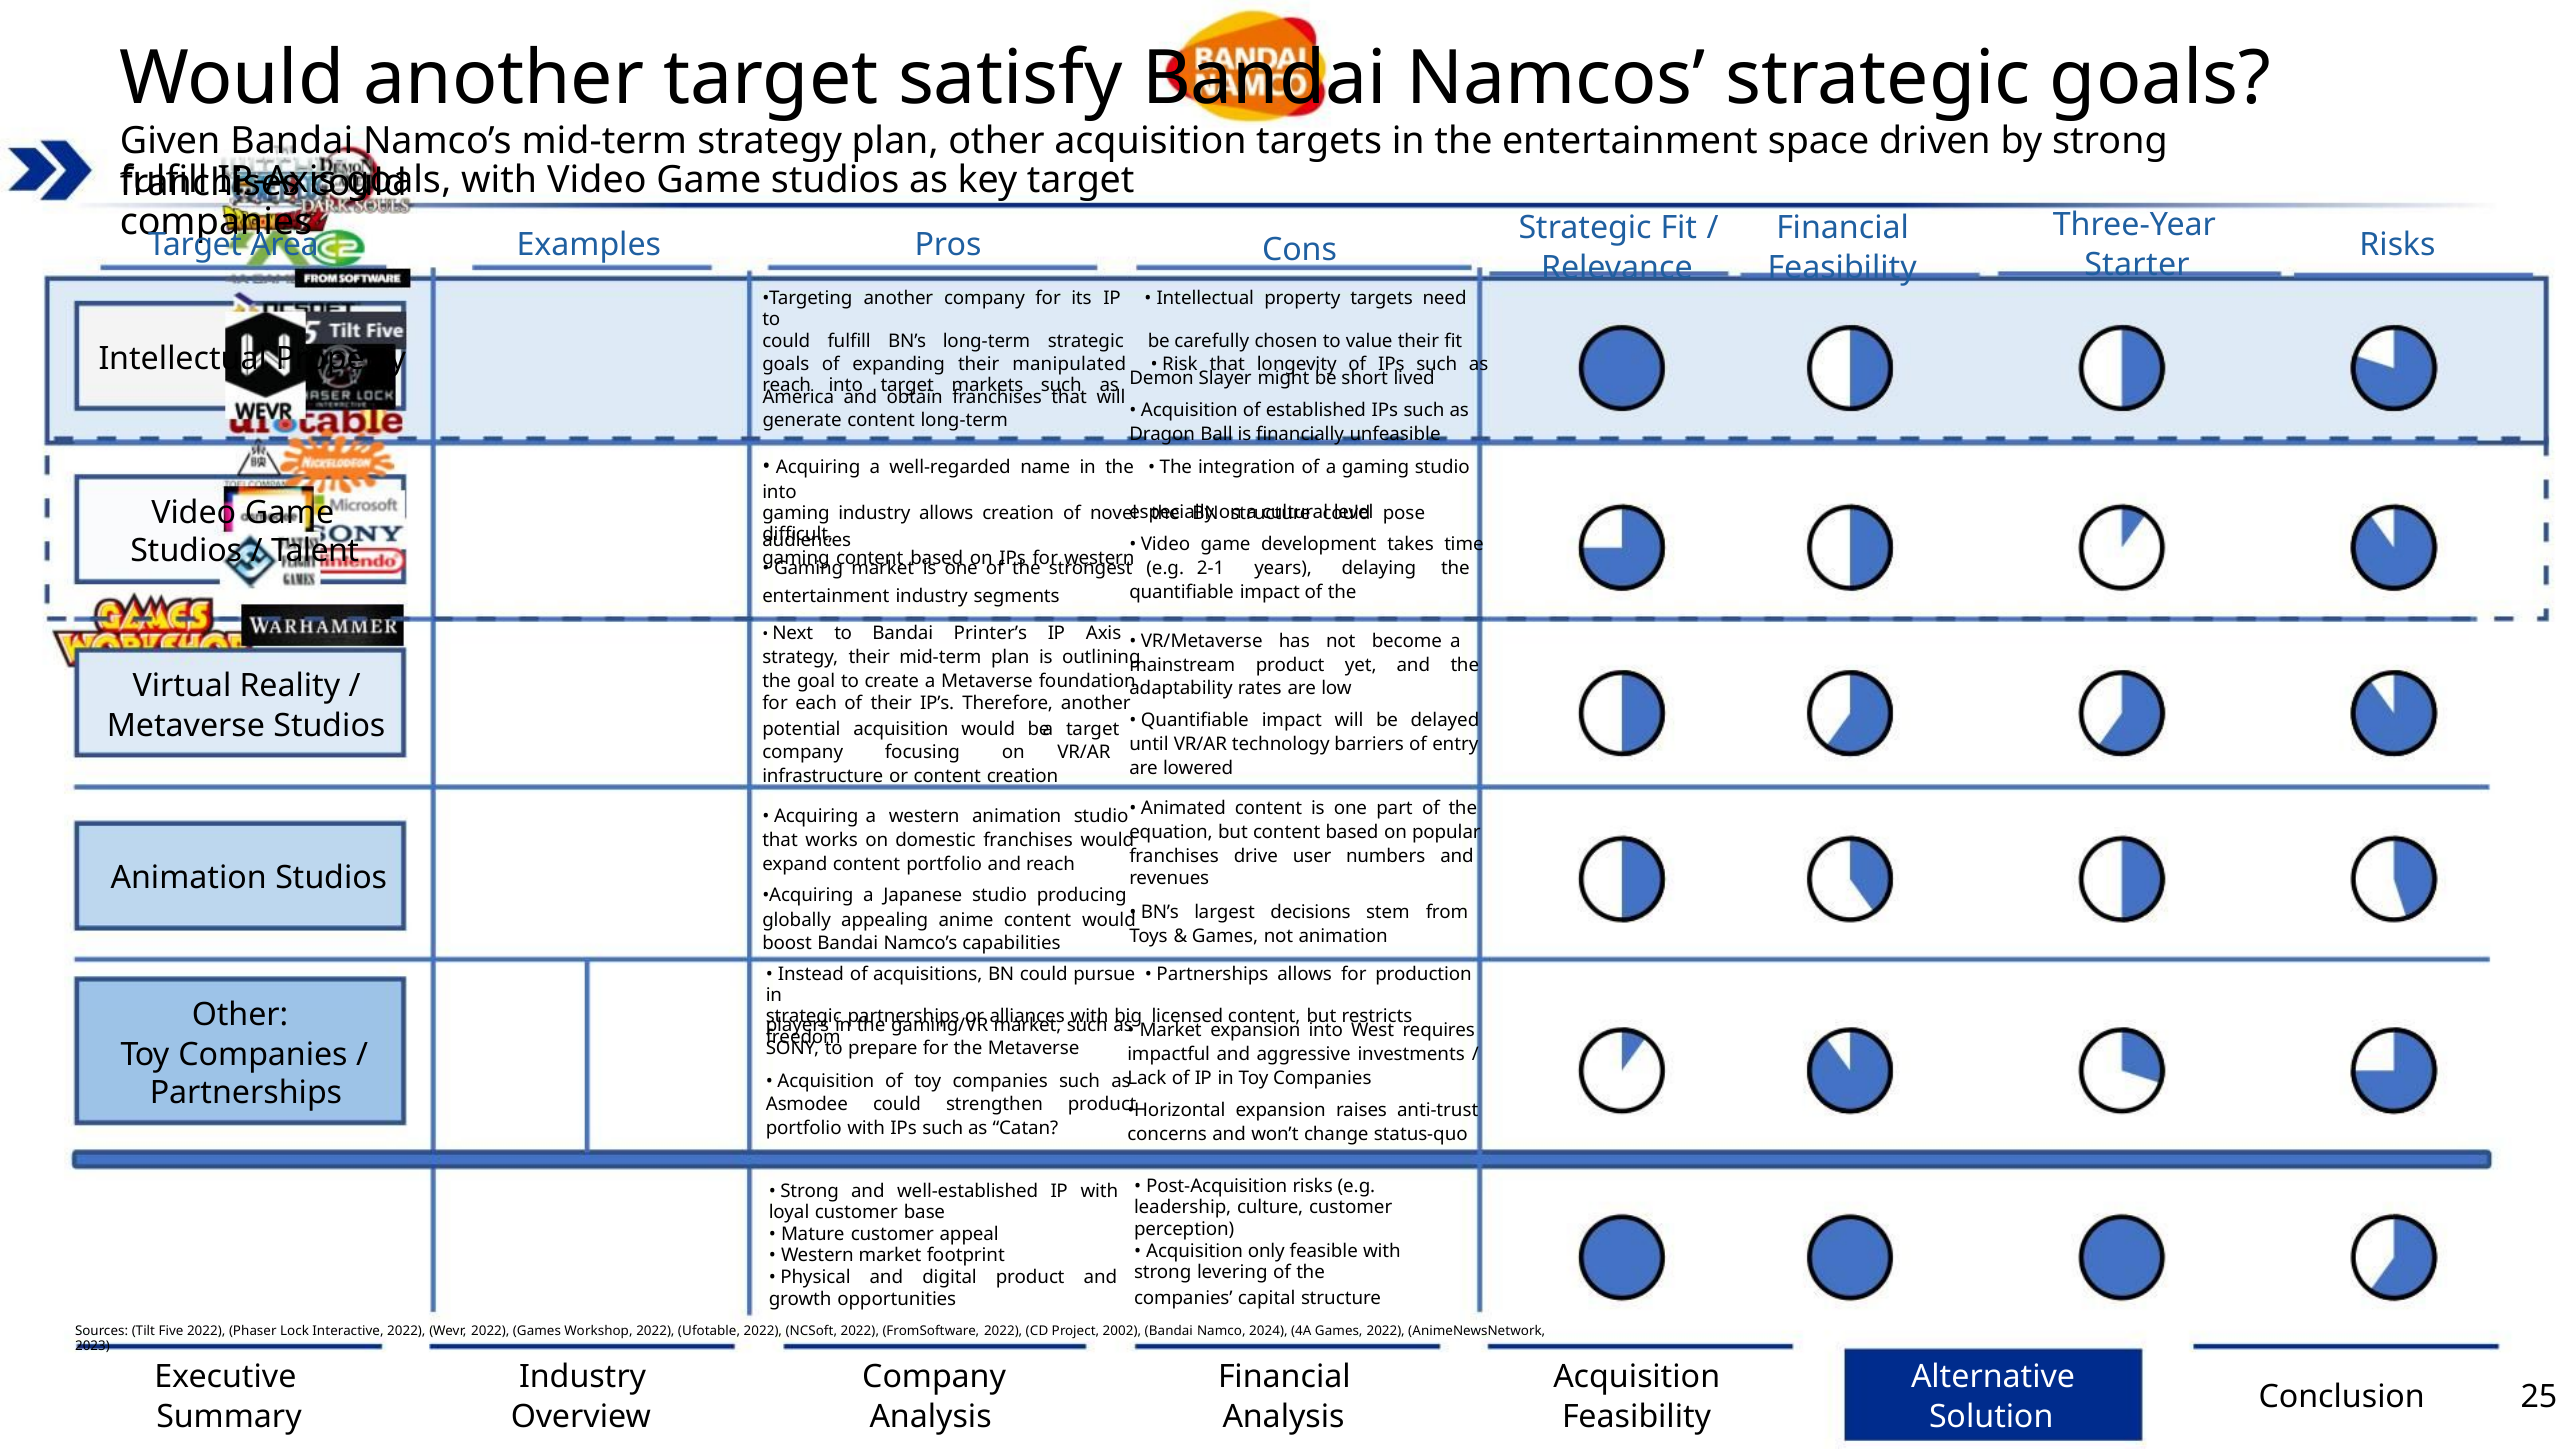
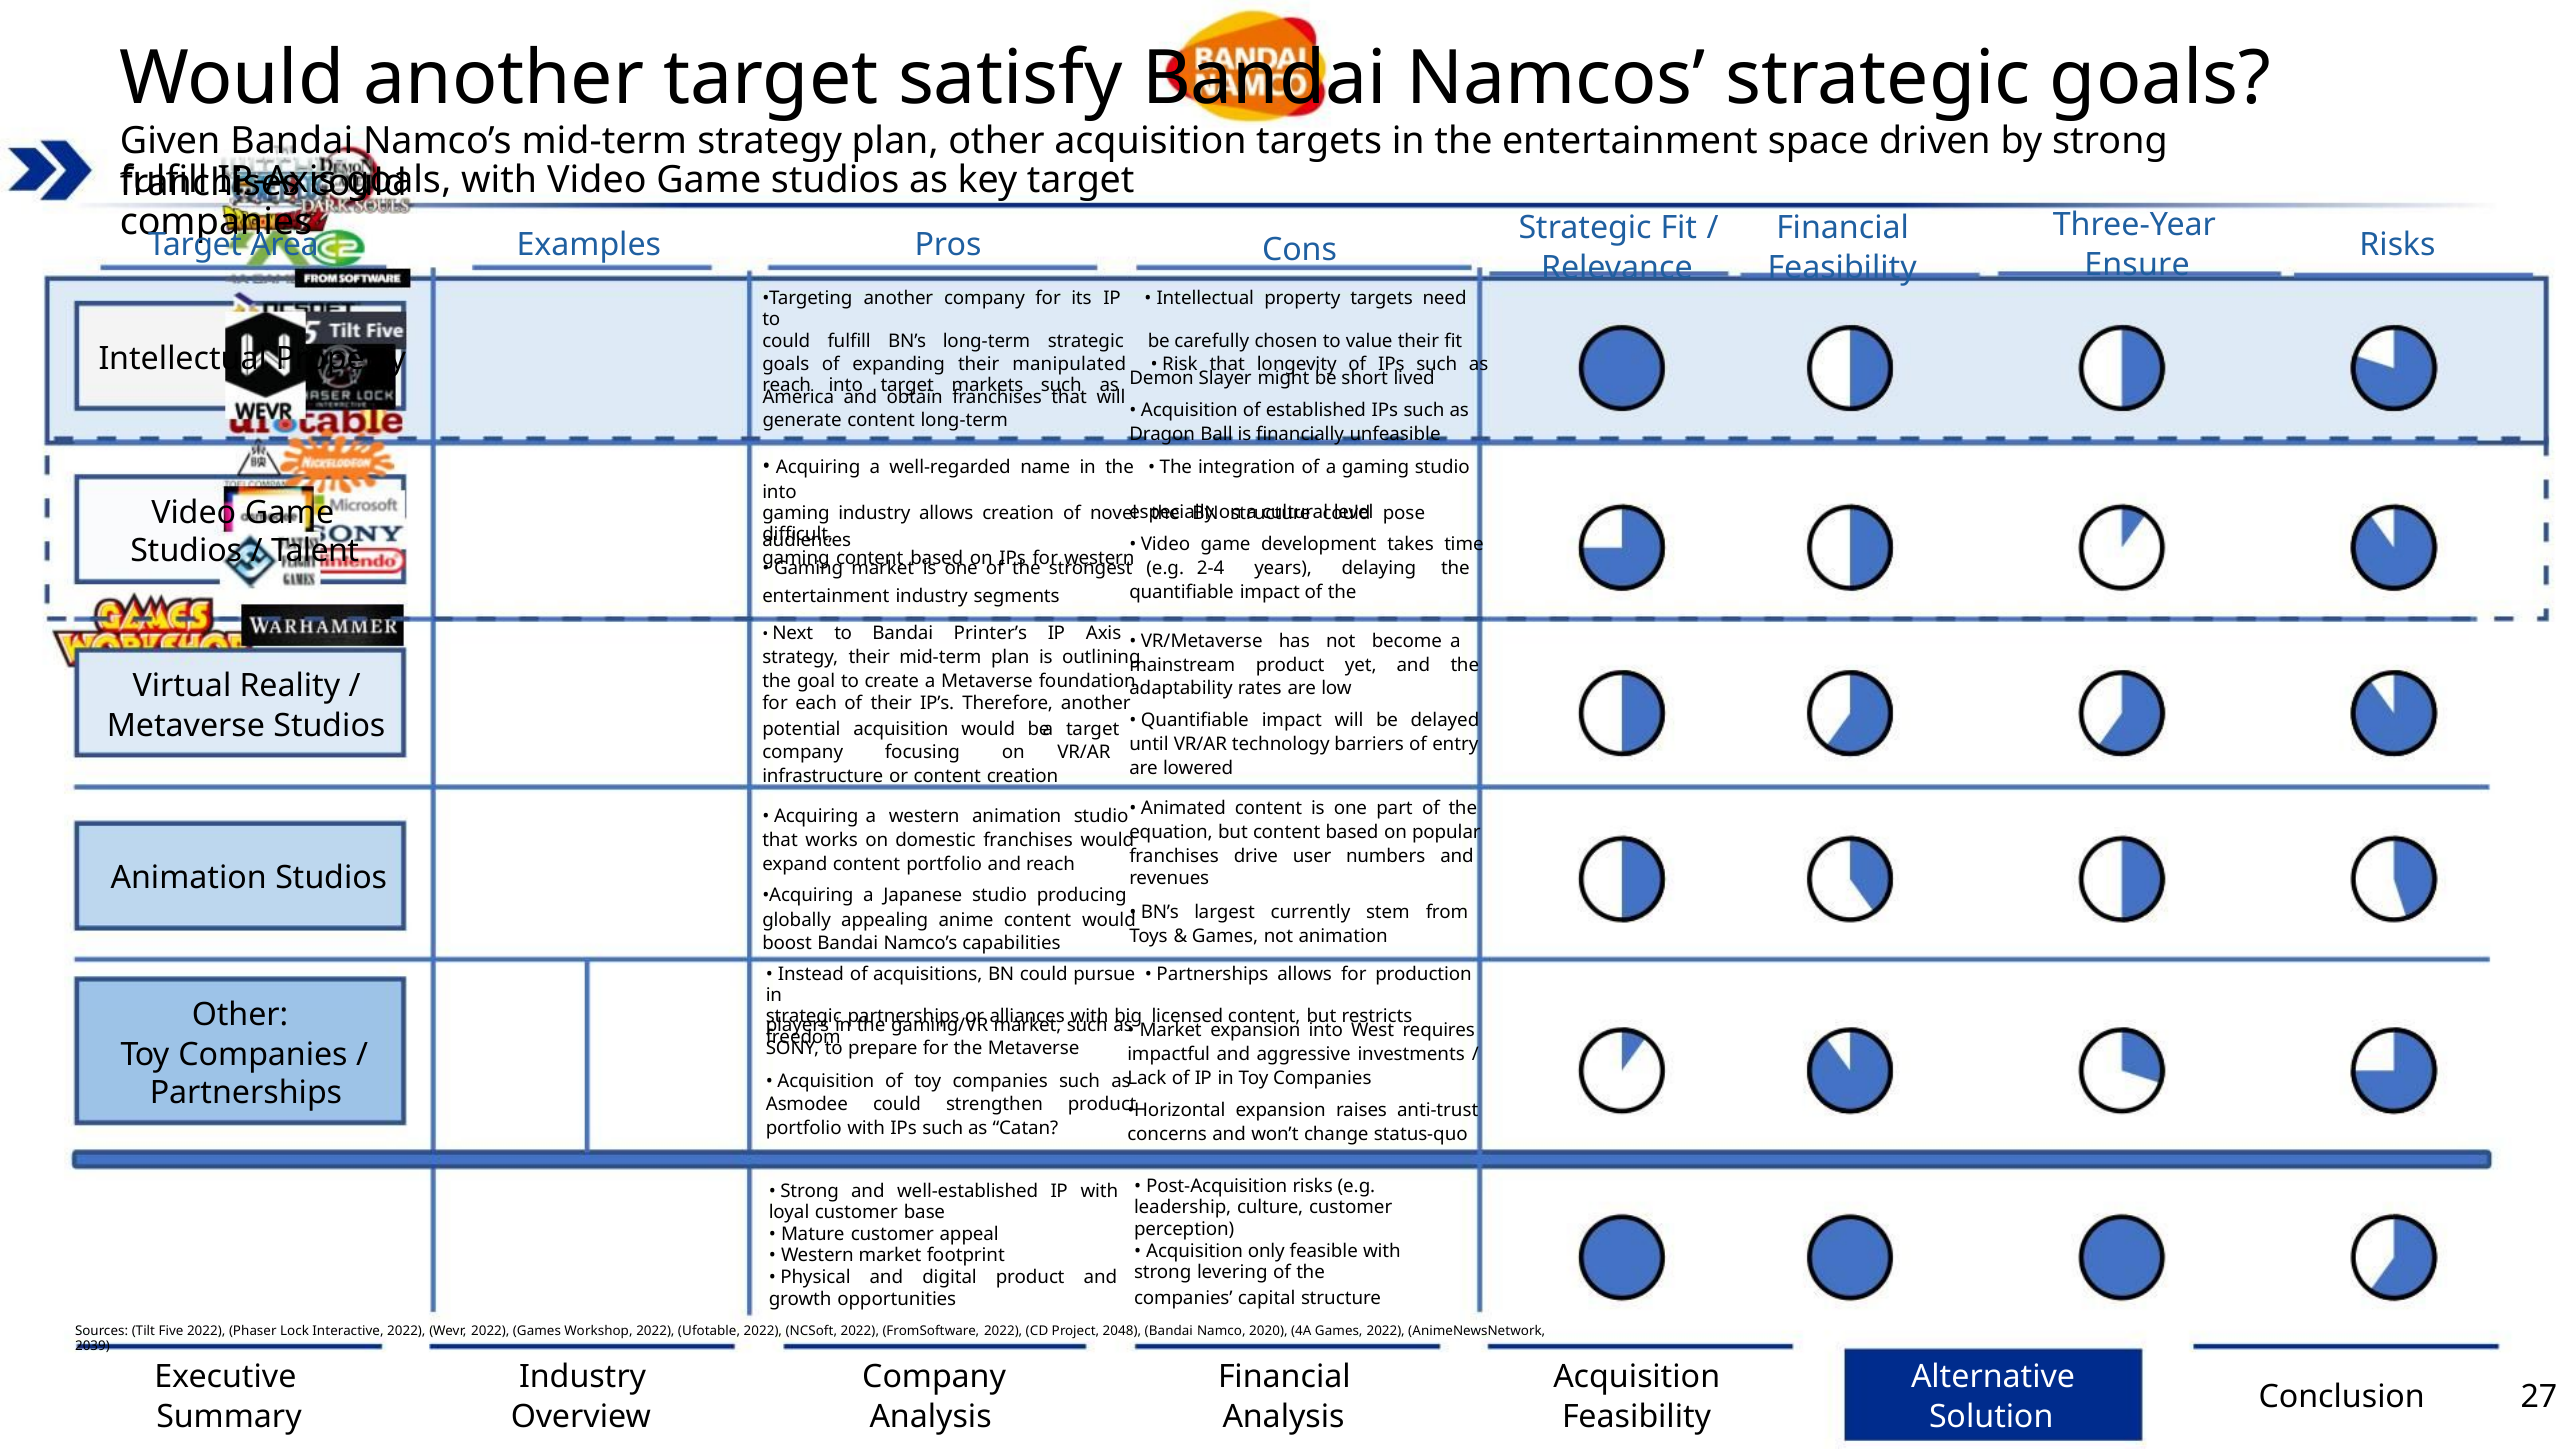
Starter: Starter -> Ensure
2-1: 2-1 -> 2-4
decisions: decisions -> currently
2002: 2002 -> 2048
2024: 2024 -> 2020
2023: 2023 -> 2039
25: 25 -> 27
